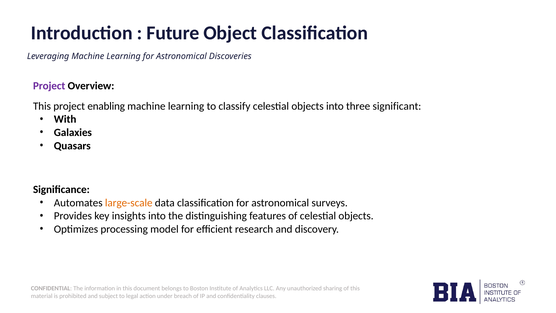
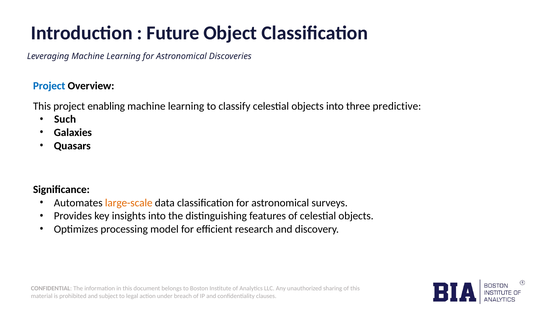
Project at (49, 86) colour: purple -> blue
significant: significant -> predictive
With: With -> Such
